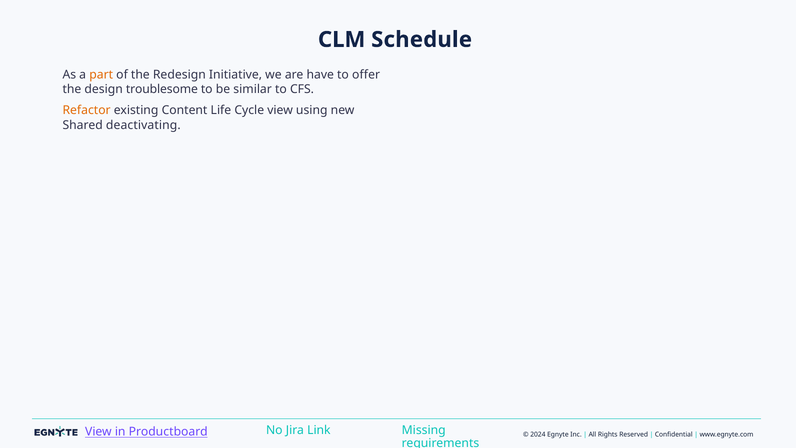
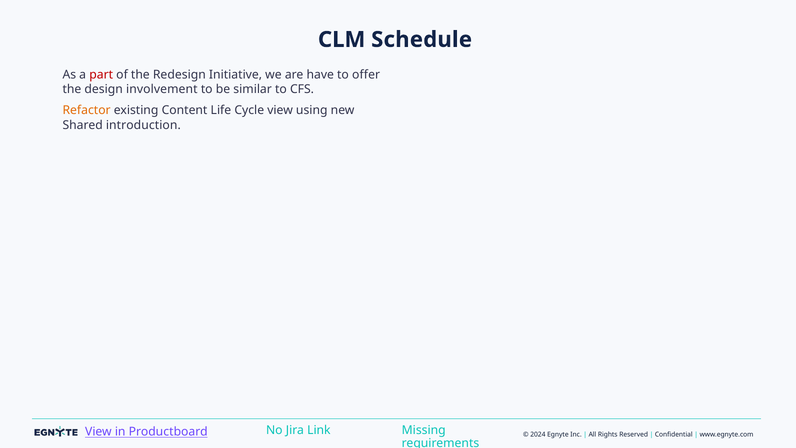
part colour: orange -> red
troublesome: troublesome -> involvement
deactivating: deactivating -> introduction
